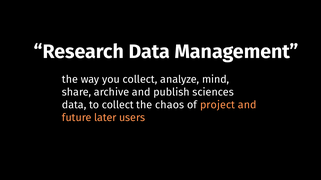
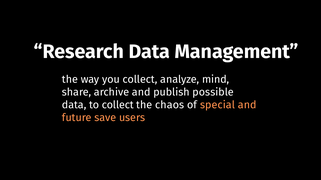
sciences: sciences -> possible
project: project -> special
later: later -> save
